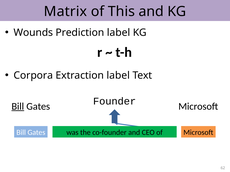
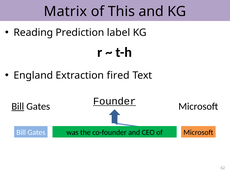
Wounds: Wounds -> Reading
Corpora: Corpora -> England
Extraction label: label -> fired
Founder underline: none -> present
